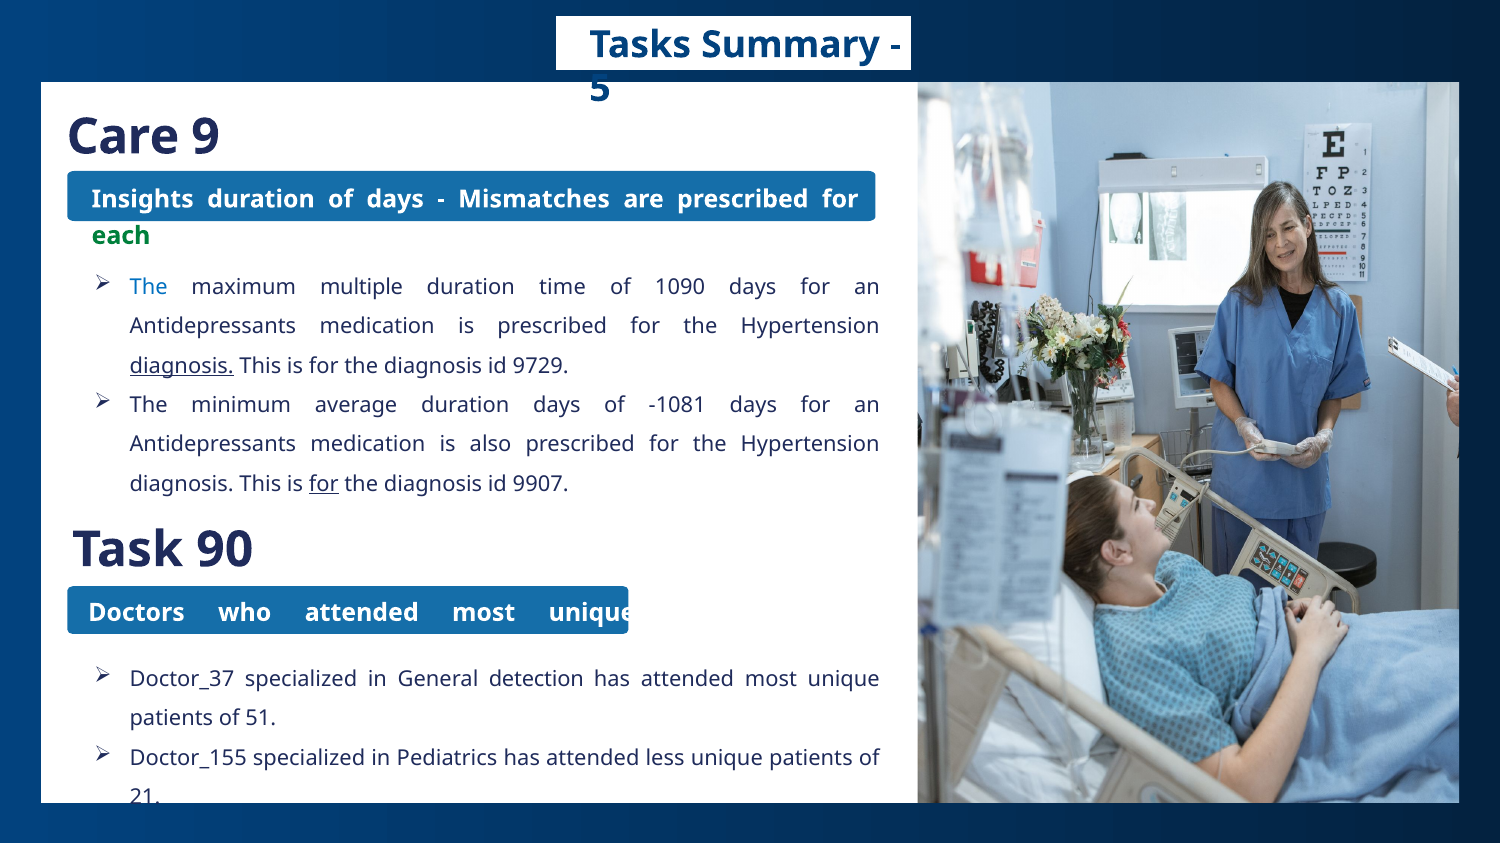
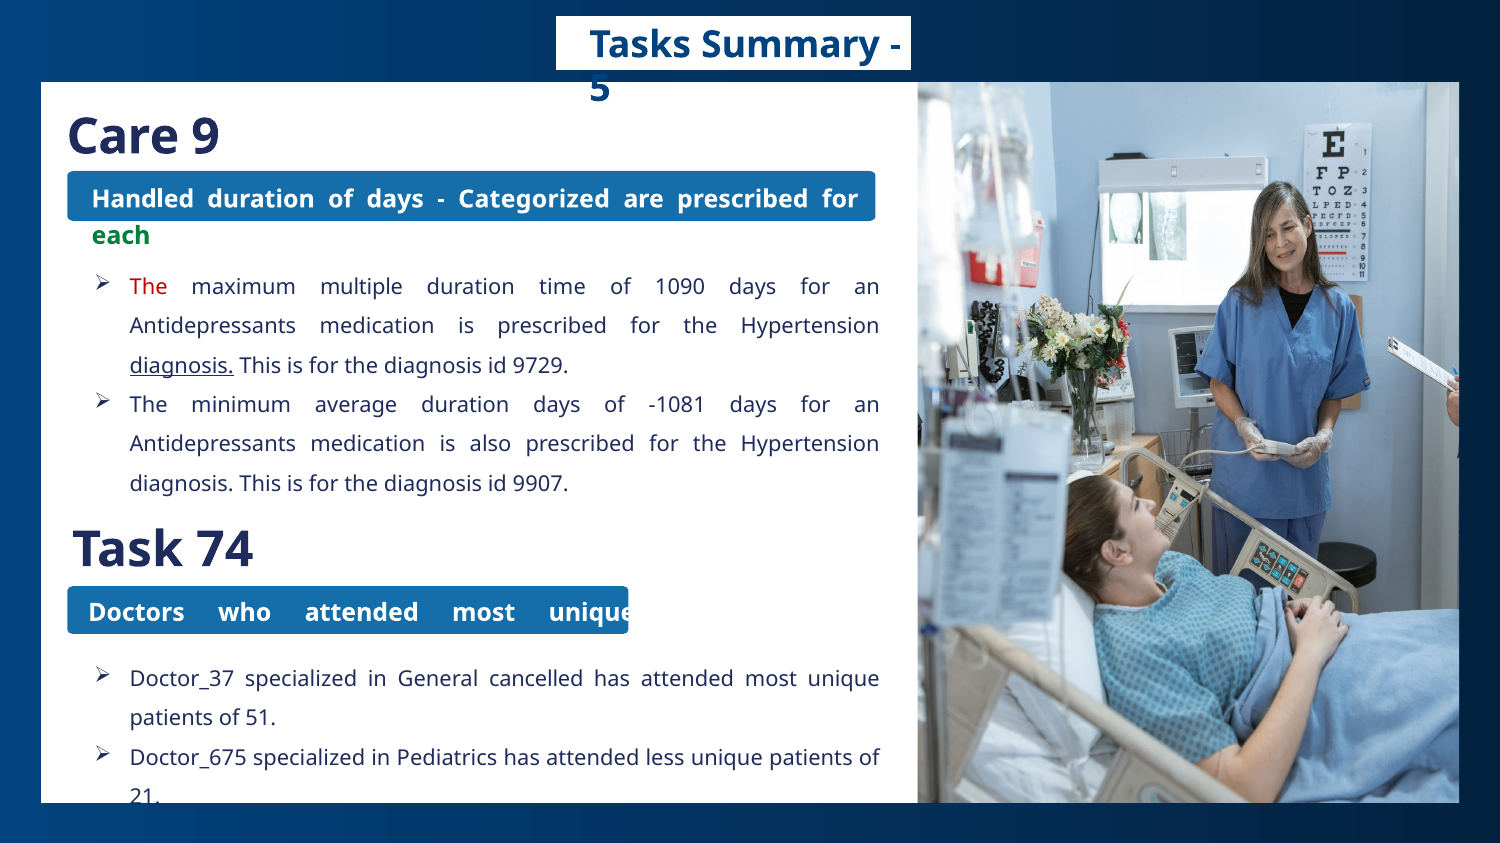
Insights: Insights -> Handled
Mismatches: Mismatches -> Categorized
The at (149, 288) colour: blue -> red
for at (324, 484) underline: present -> none
90: 90 -> 74
detection: detection -> cancelled
Doctor_155: Doctor_155 -> Doctor_675
